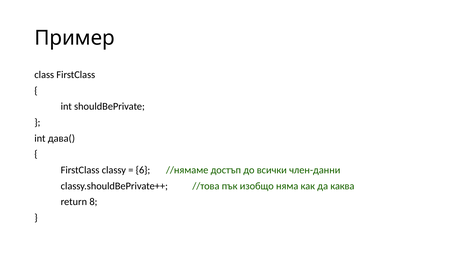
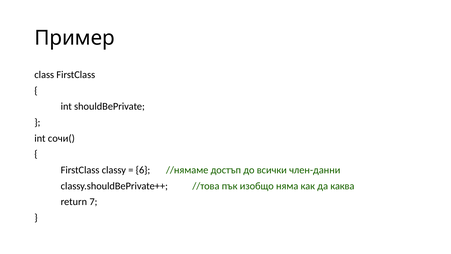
дава(: дава( -> сочи(
8: 8 -> 7
